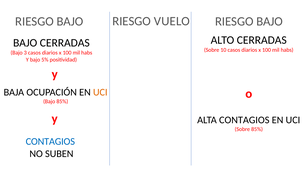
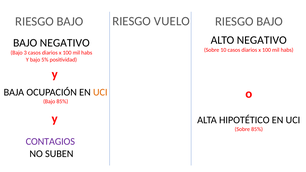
ALTO CERRADAS: CERRADAS -> NEGATIVO
BAJO CERRADAS: CERRADAS -> NEGATIVO
ALTA CONTAGIOS: CONTAGIOS -> HIPOTÉTICO
CONTAGIOS at (50, 142) colour: blue -> purple
